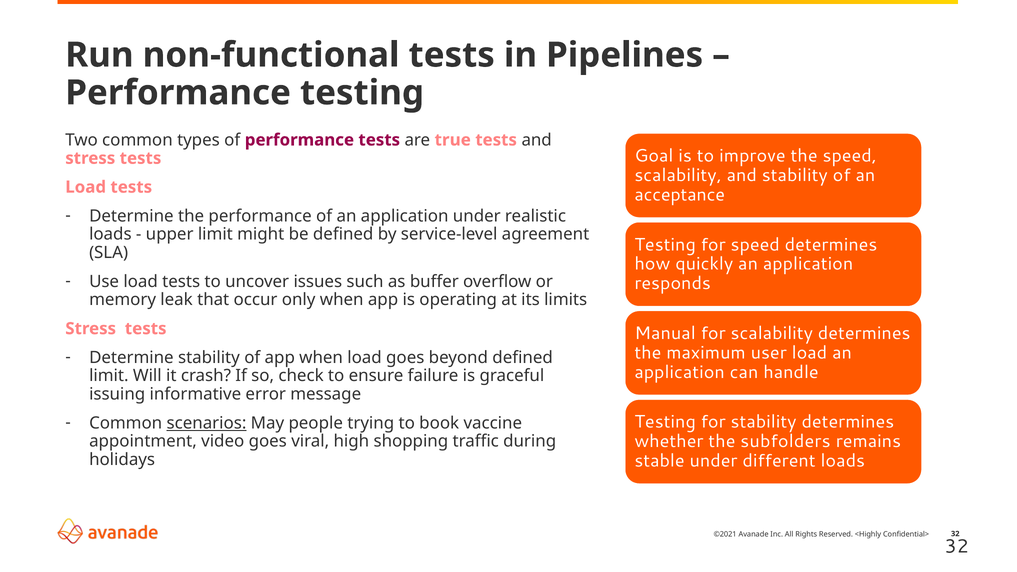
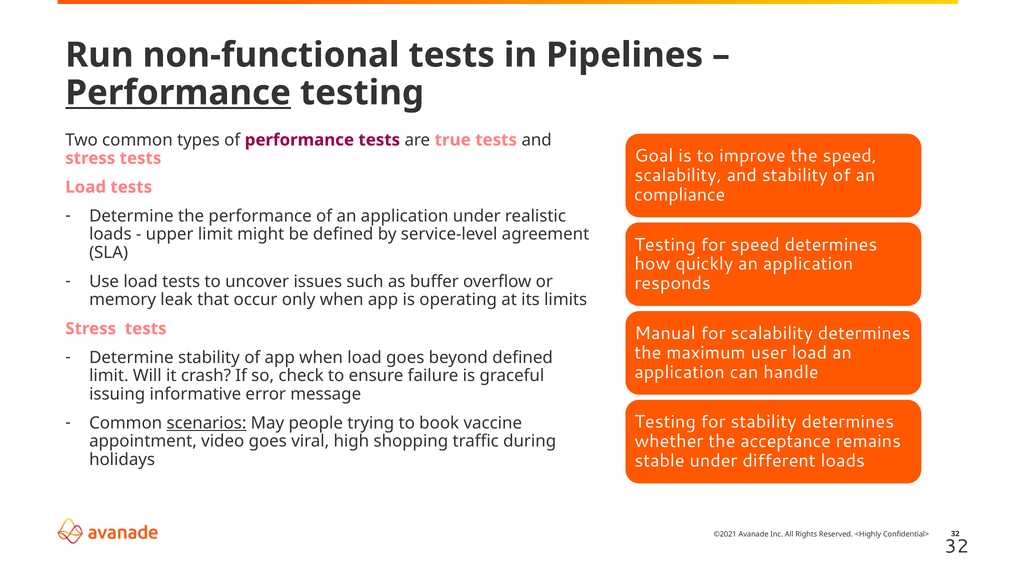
Performance at (178, 93) underline: none -> present
acceptance: acceptance -> compliance
subfolders: subfolders -> acceptance
